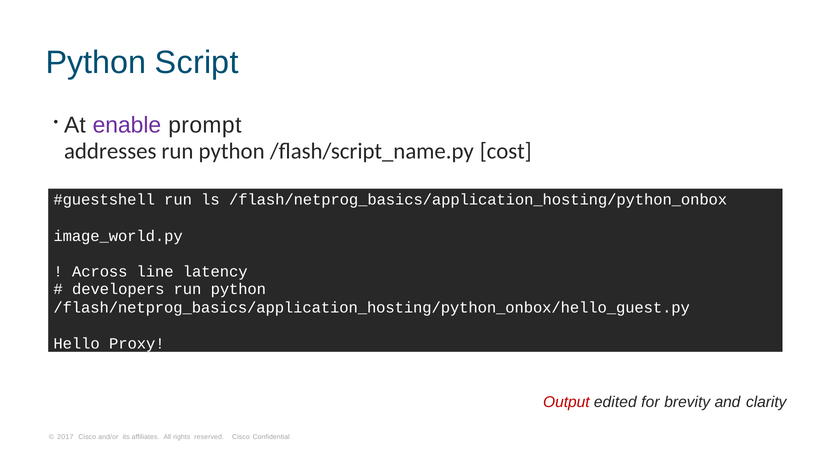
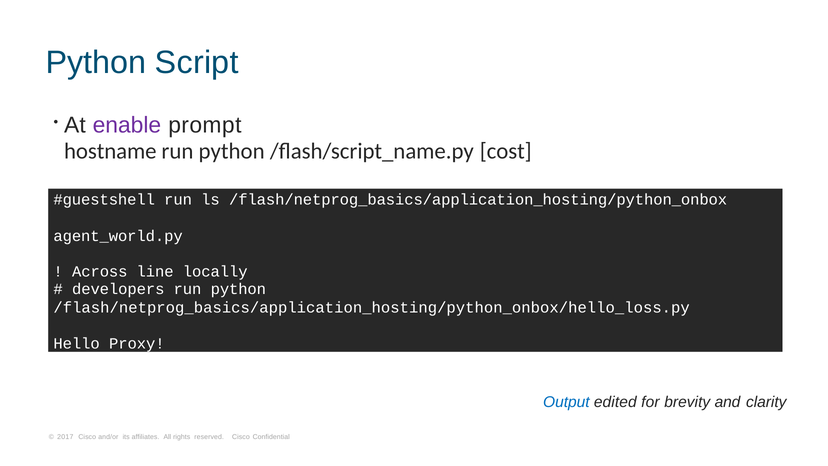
addresses: addresses -> hostname
image_world.py: image_world.py -> agent_world.py
latency: latency -> locally
/flash/netprog_basics/application_hosting/python_onbox/hello_guest.py: /flash/netprog_basics/application_hosting/python_onbox/hello_guest.py -> /flash/netprog_basics/application_hosting/python_onbox/hello_loss.py
Output colour: red -> blue
